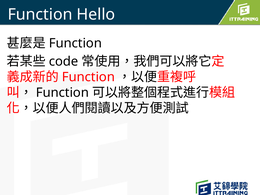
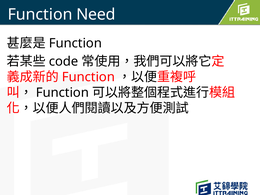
Hello: Hello -> Need
